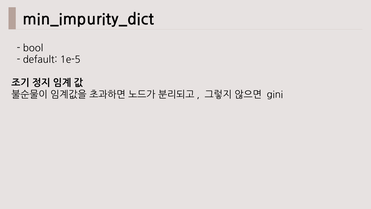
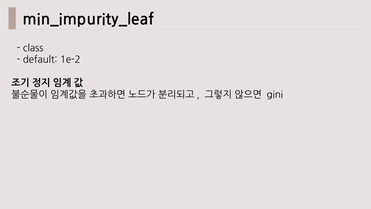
min_impurity_dict: min_impurity_dict -> min_impurity_leaf
bool: bool -> class
1e-5: 1e-5 -> 1e-2
